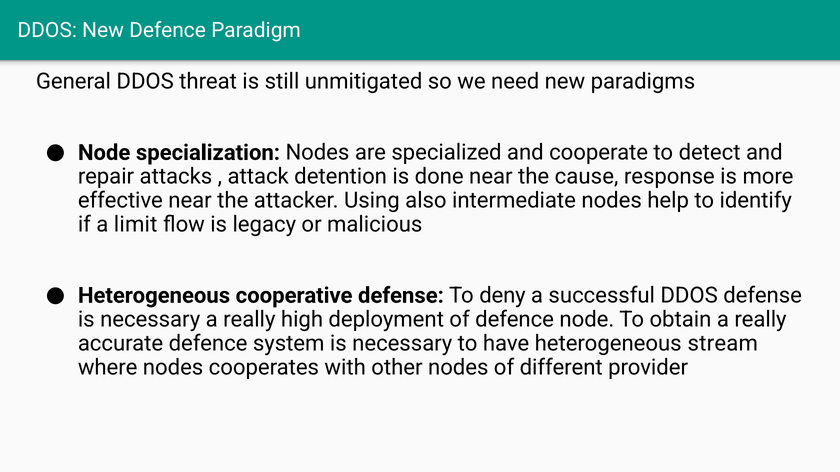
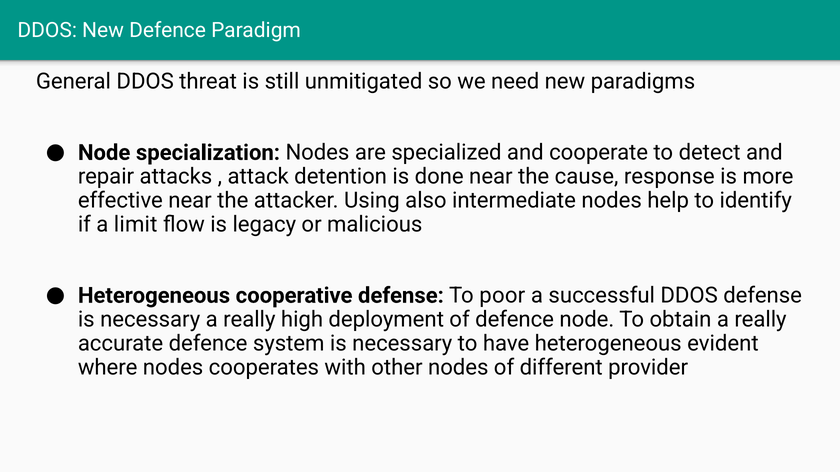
deny: deny -> poor
stream: stream -> evident
